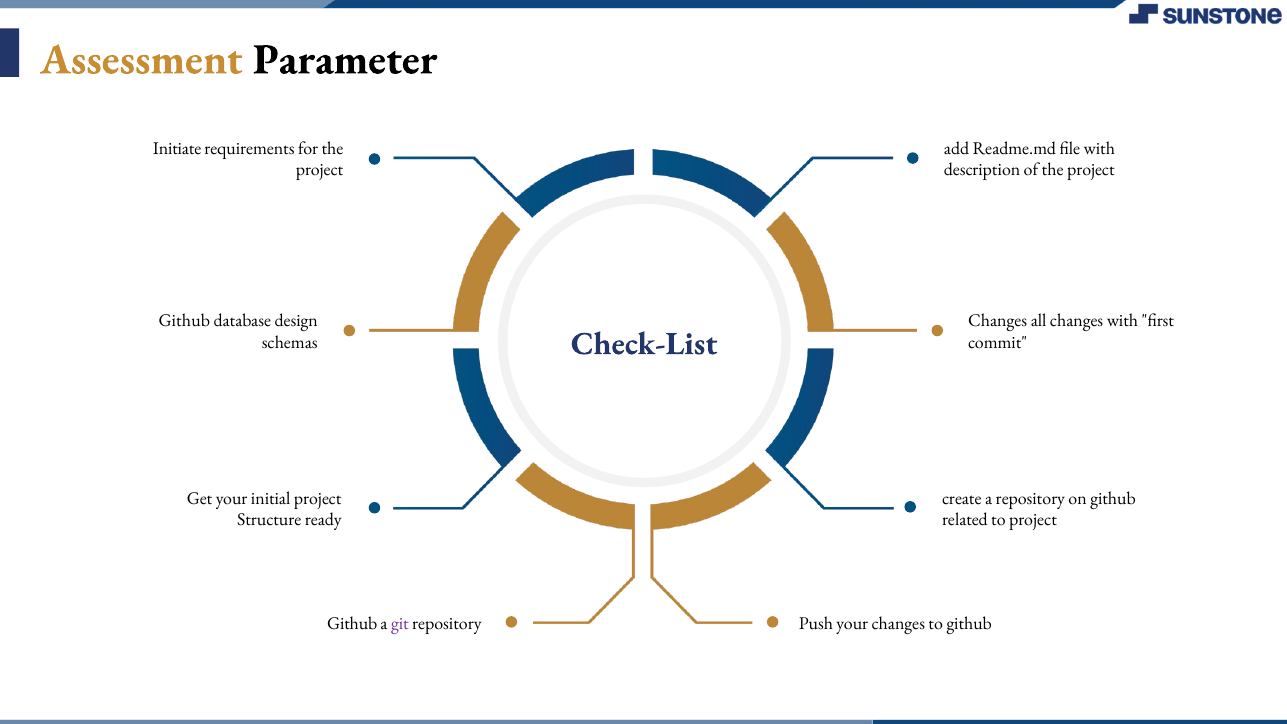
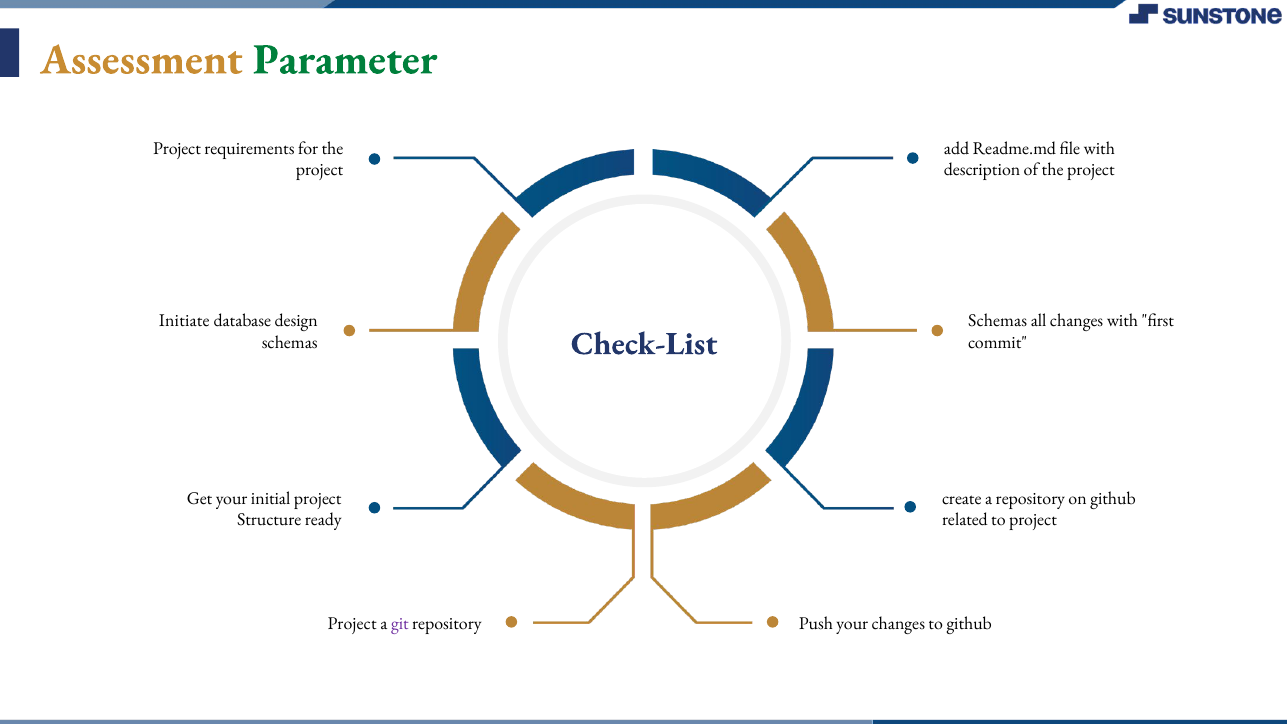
Parameter colour: black -> green
Initiate at (177, 148): Initiate -> Project
Github at (184, 321): Github -> Initiate
Changes at (998, 321): Changes -> Schemas
Github at (352, 623): Github -> Project
